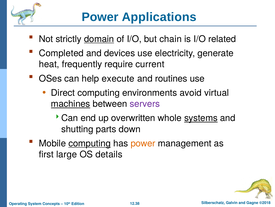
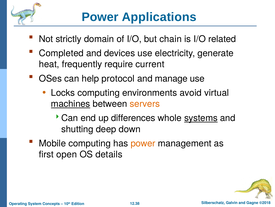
domain underline: present -> none
execute: execute -> protocol
routines: routines -> manage
Direct: Direct -> Locks
servers colour: purple -> orange
overwritten: overwritten -> differences
parts: parts -> deep
computing at (90, 143) underline: present -> none
large: large -> open
